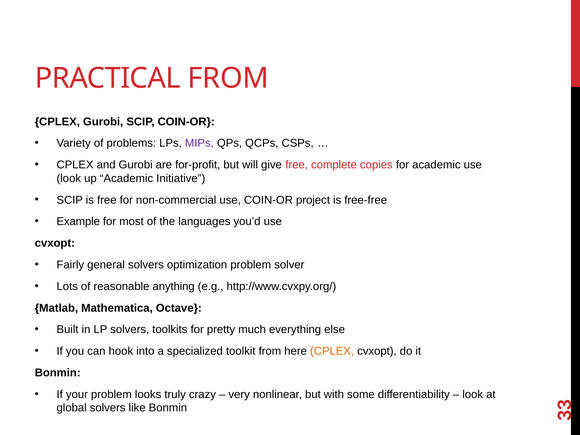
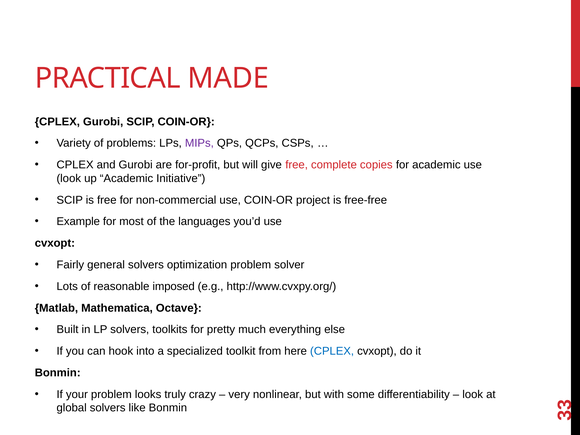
PRACTICAL FROM: FROM -> MADE
anything: anything -> imposed
CPLEX at (332, 351) colour: orange -> blue
